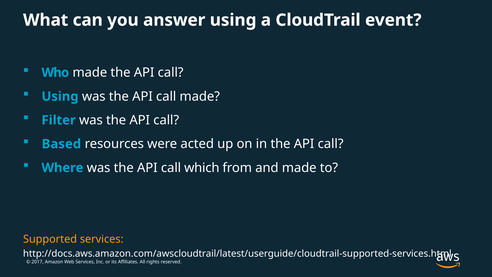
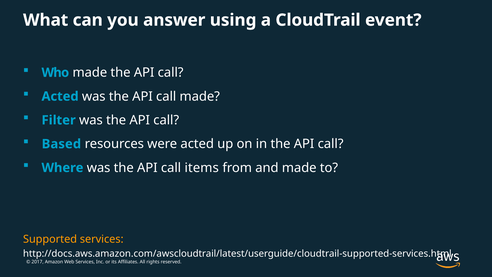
Using at (60, 96): Using -> Acted
which: which -> items
